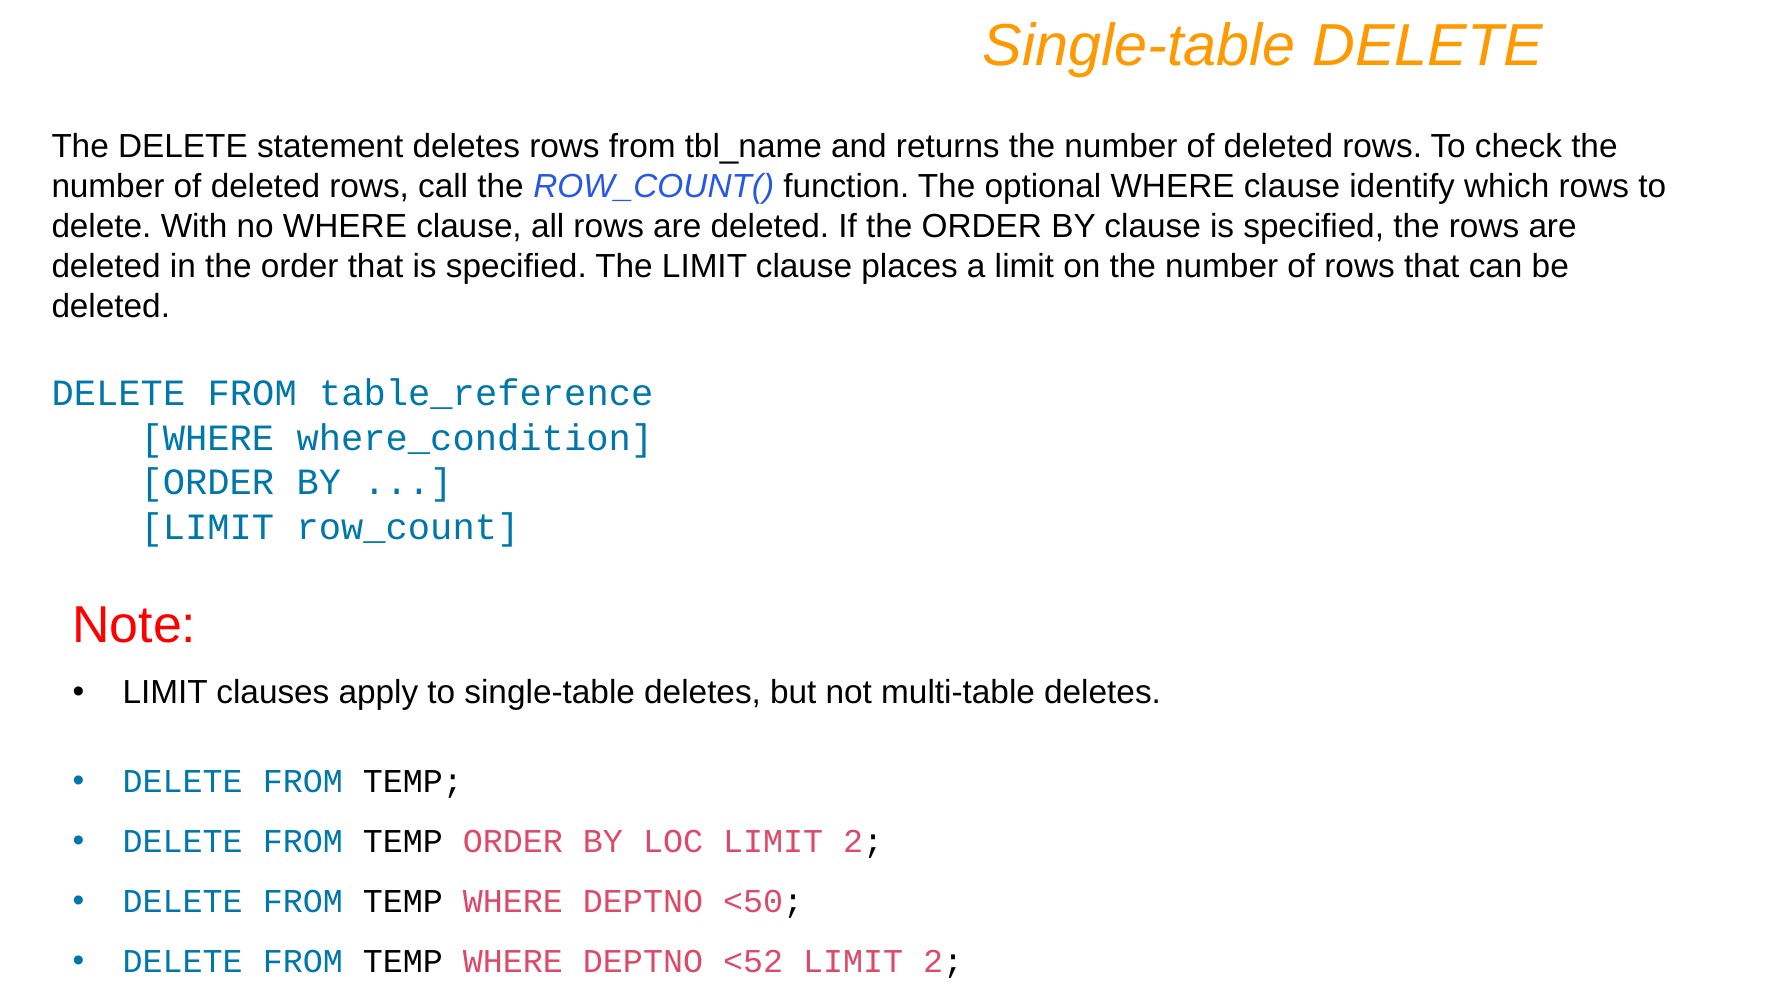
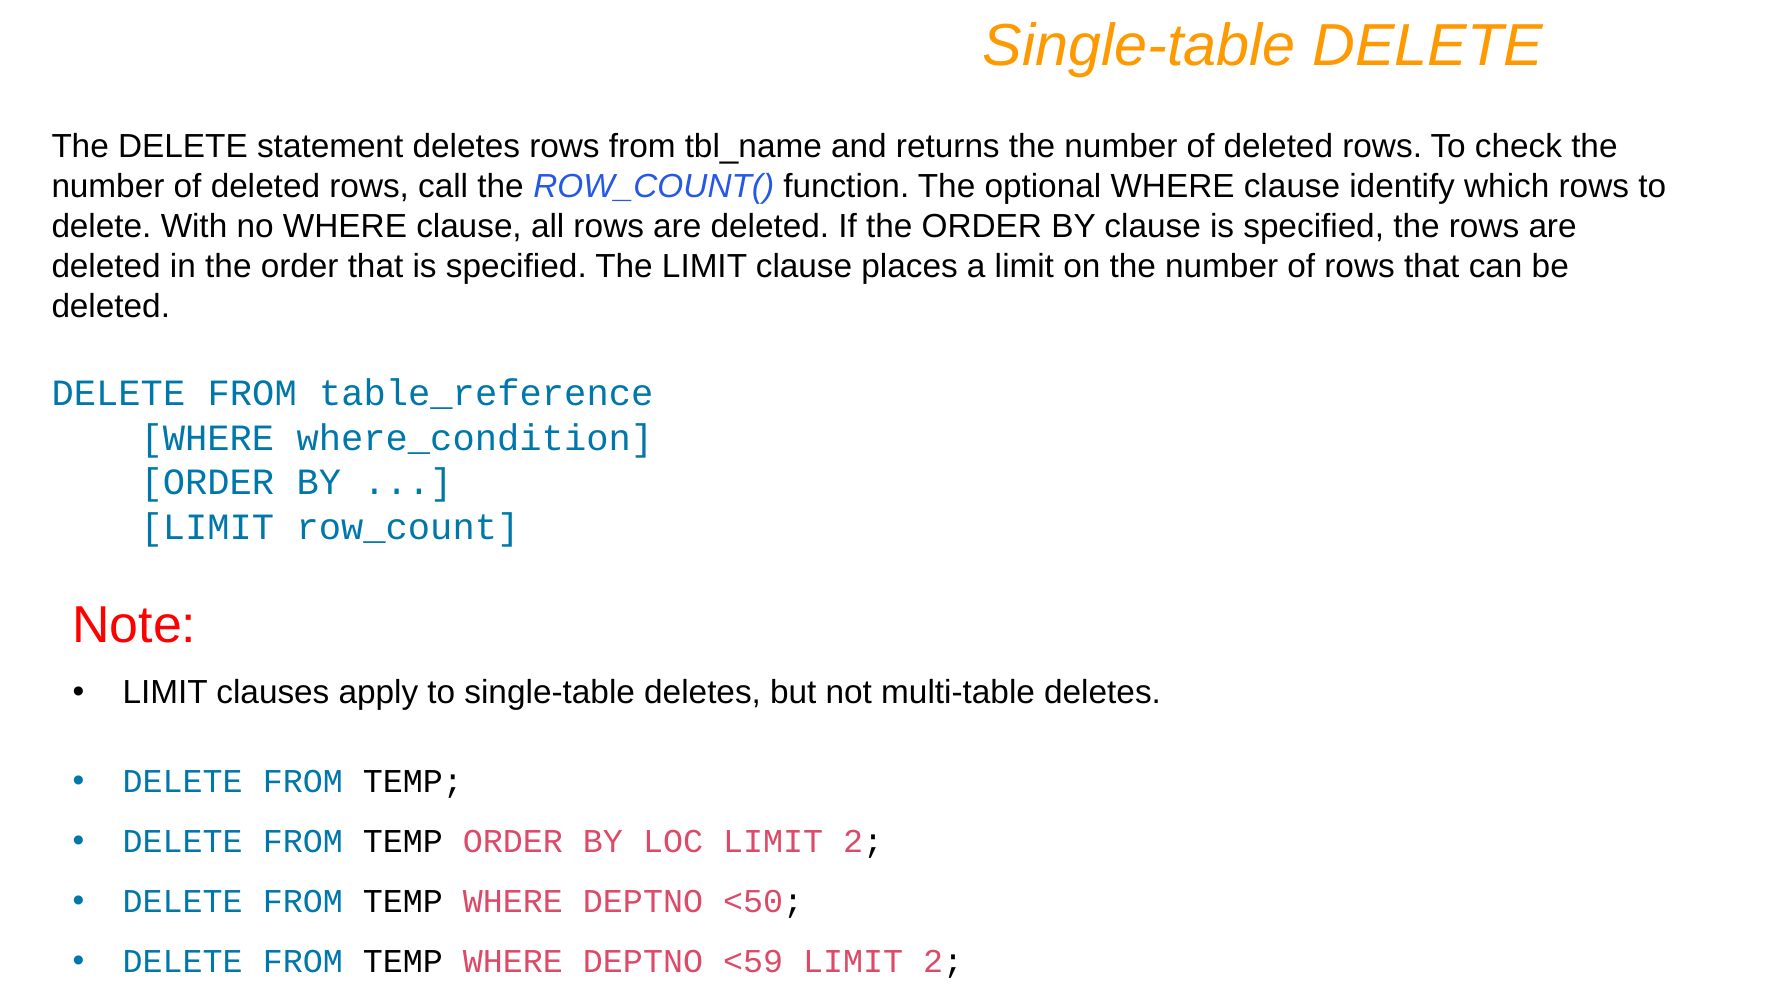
<52: <52 -> <59
